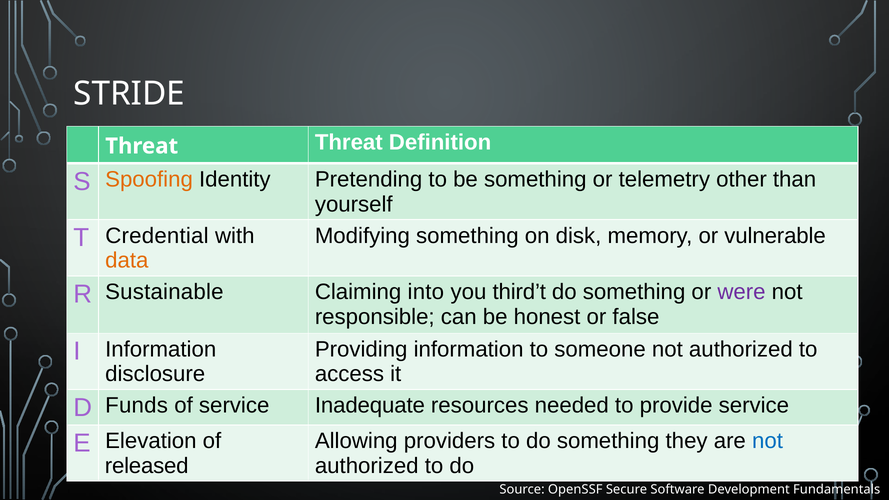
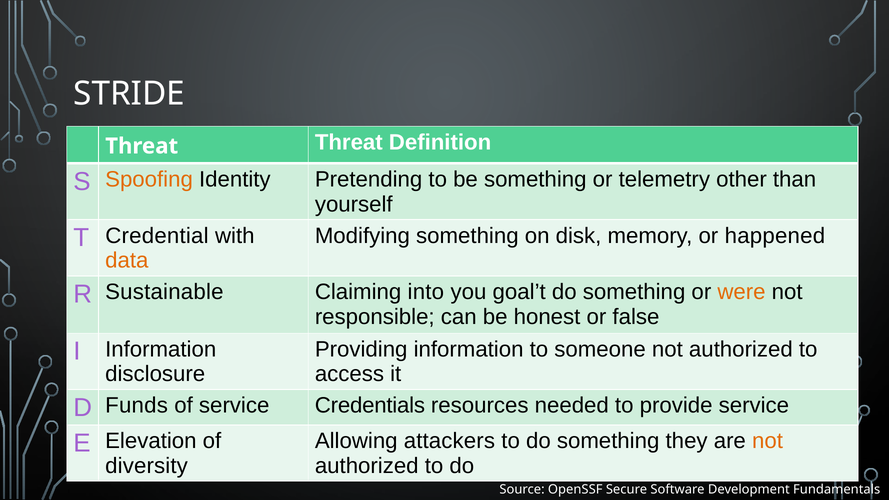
vulnerable: vulnerable -> happened
third’t: third’t -> goal’t
were colour: purple -> orange
Inadequate: Inadequate -> Credentials
providers: providers -> attackers
not at (767, 441) colour: blue -> orange
released: released -> diversity
